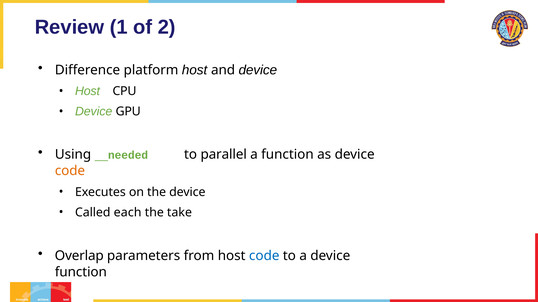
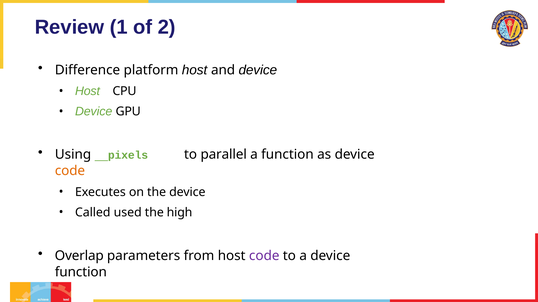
needed: needed -> pixels
each: each -> used
take: take -> high
code at (264, 256) colour: blue -> purple
